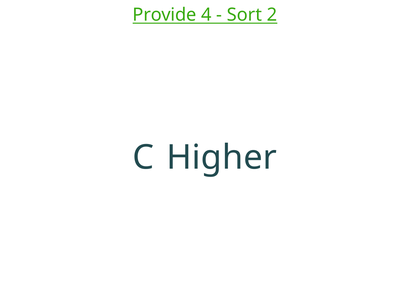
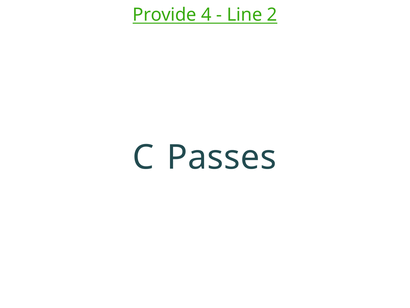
Sort: Sort -> Line
Higher: Higher -> Passes
